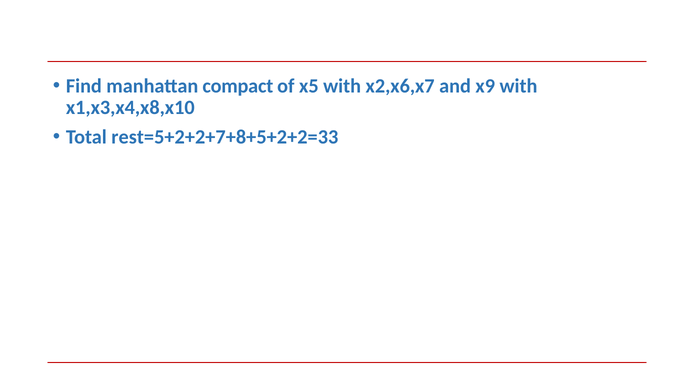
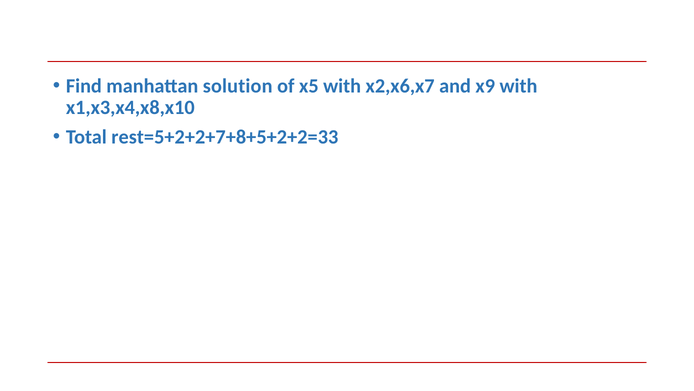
compact: compact -> solution
